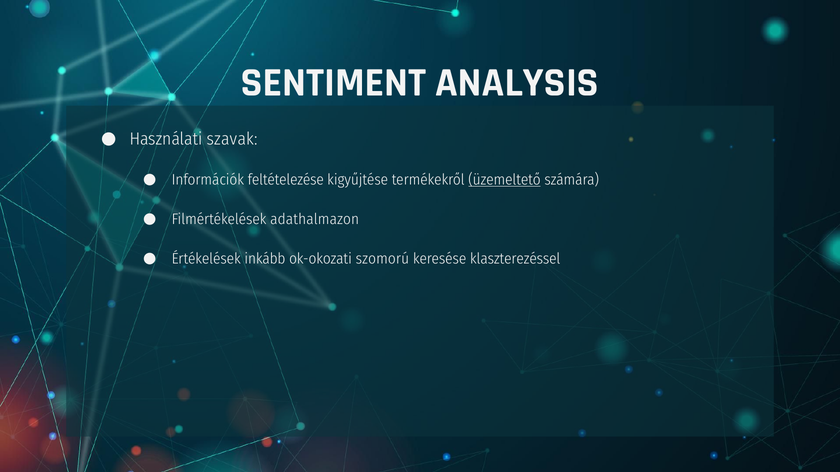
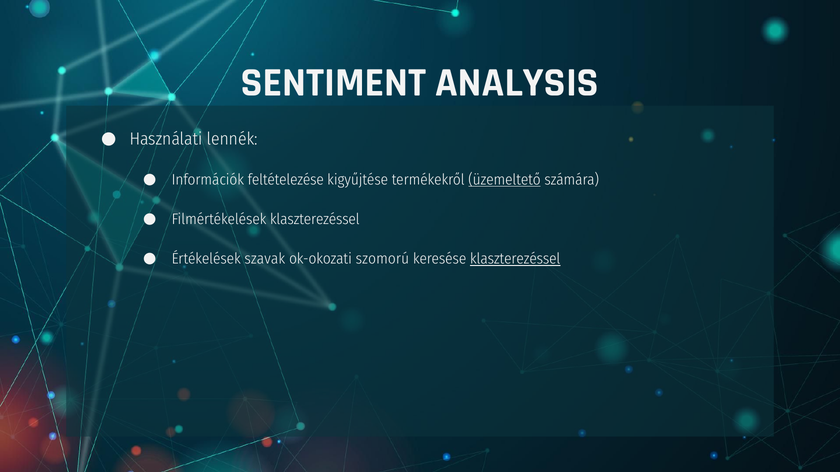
szavak: szavak -> lennék
Filmértékelések adathalmazon: adathalmazon -> klaszterezéssel
inkább: inkább -> szavak
klaszterezéssel at (515, 259) underline: none -> present
